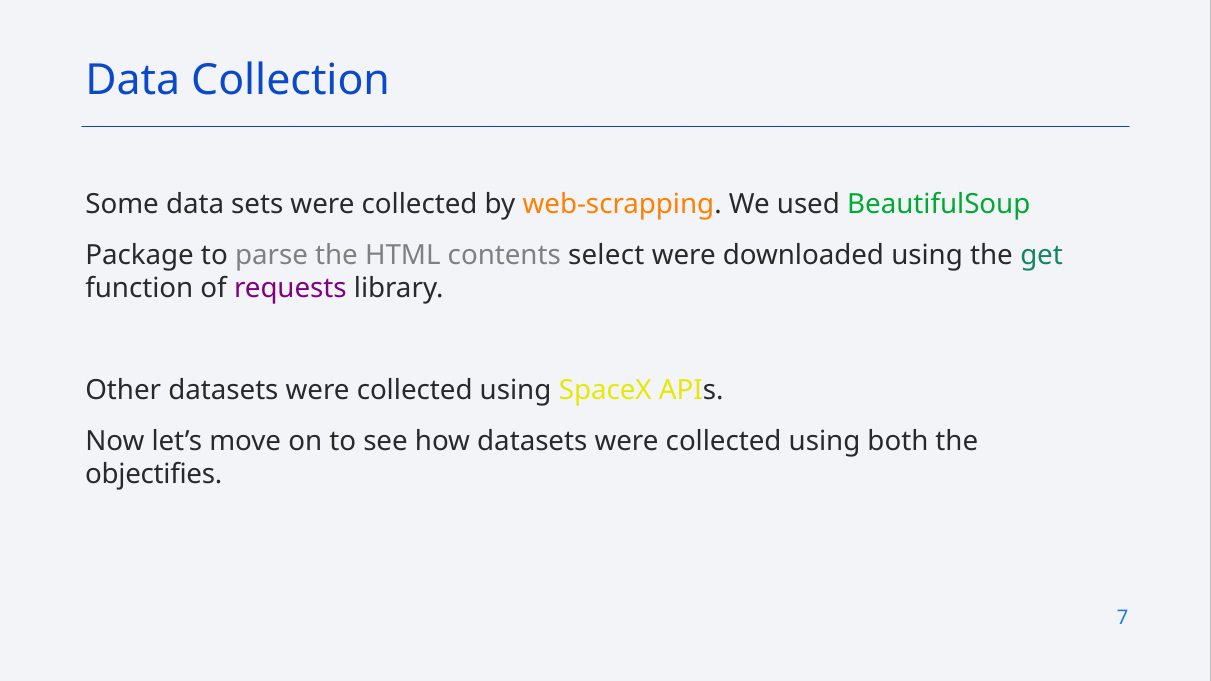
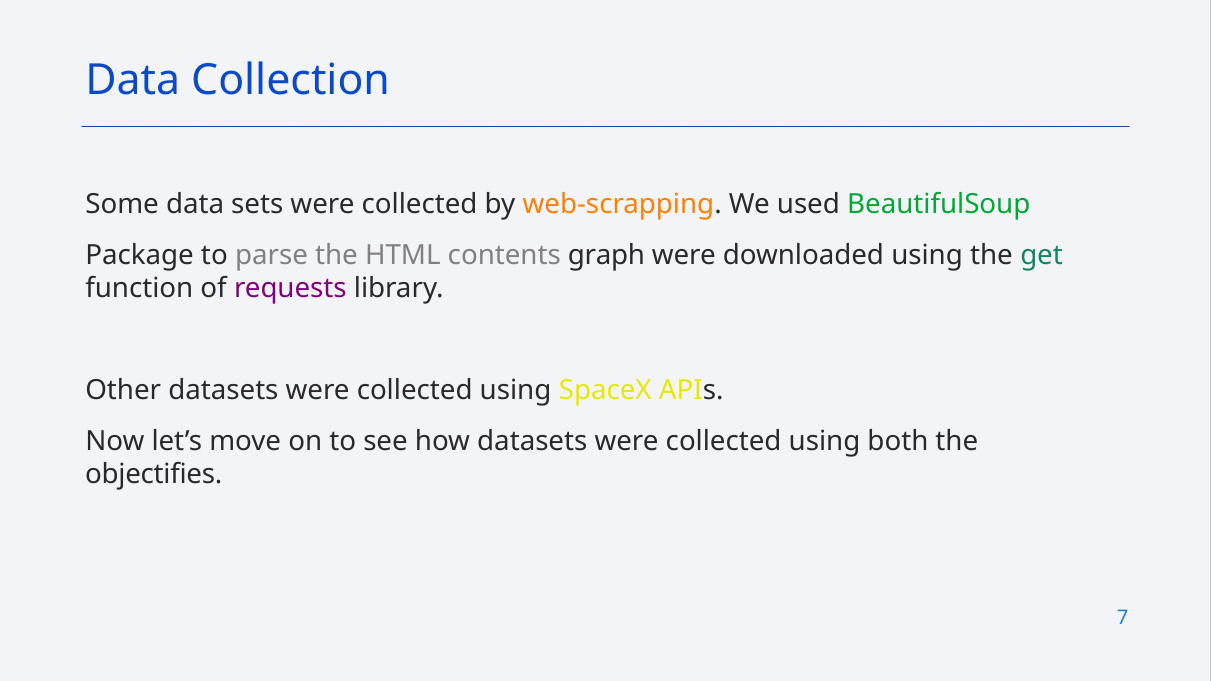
select: select -> graph
